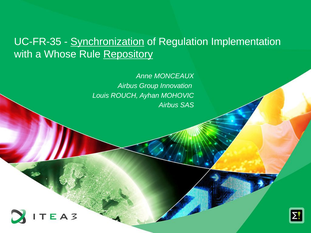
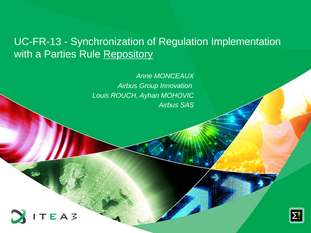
UC-FR-35: UC-FR-35 -> UC-FR-13
Synchronization underline: present -> none
Whose: Whose -> Parties
